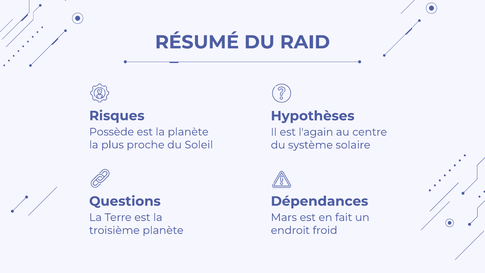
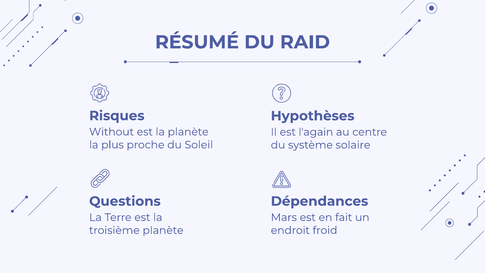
Possède: Possède -> Without
